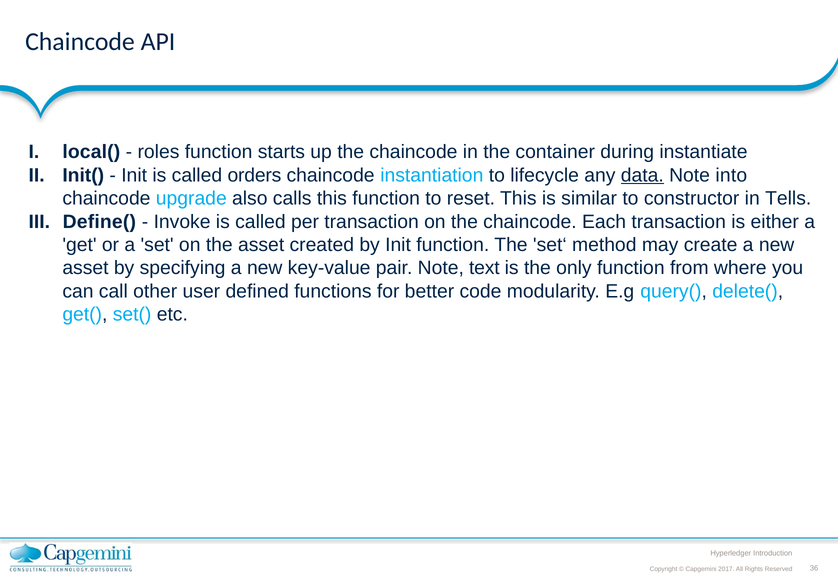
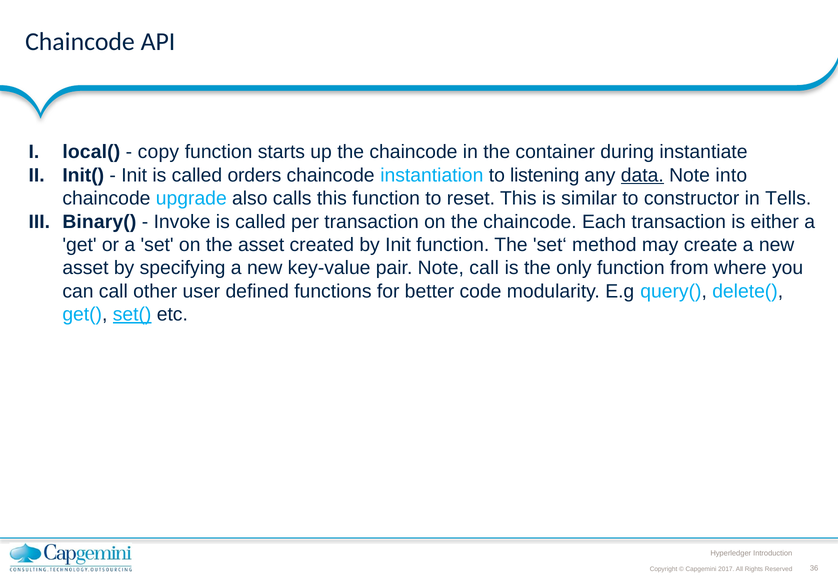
roles: roles -> copy
lifecycle: lifecycle -> listening
Define(: Define( -> Binary(
Note text: text -> call
set( underline: none -> present
